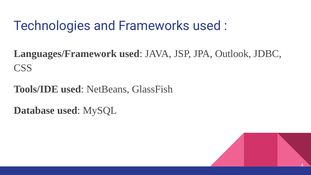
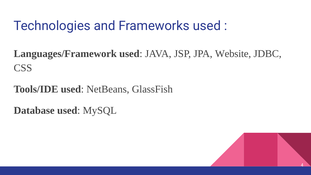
Outlook: Outlook -> Website
